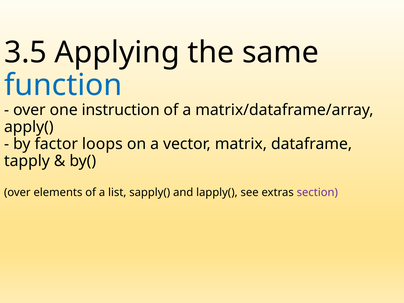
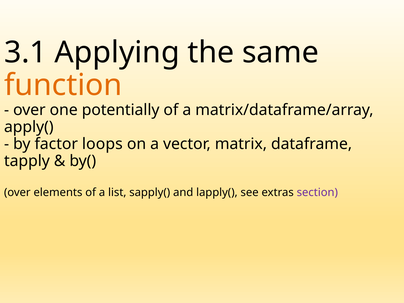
3.5: 3.5 -> 3.1
function colour: blue -> orange
instruction: instruction -> potentially
